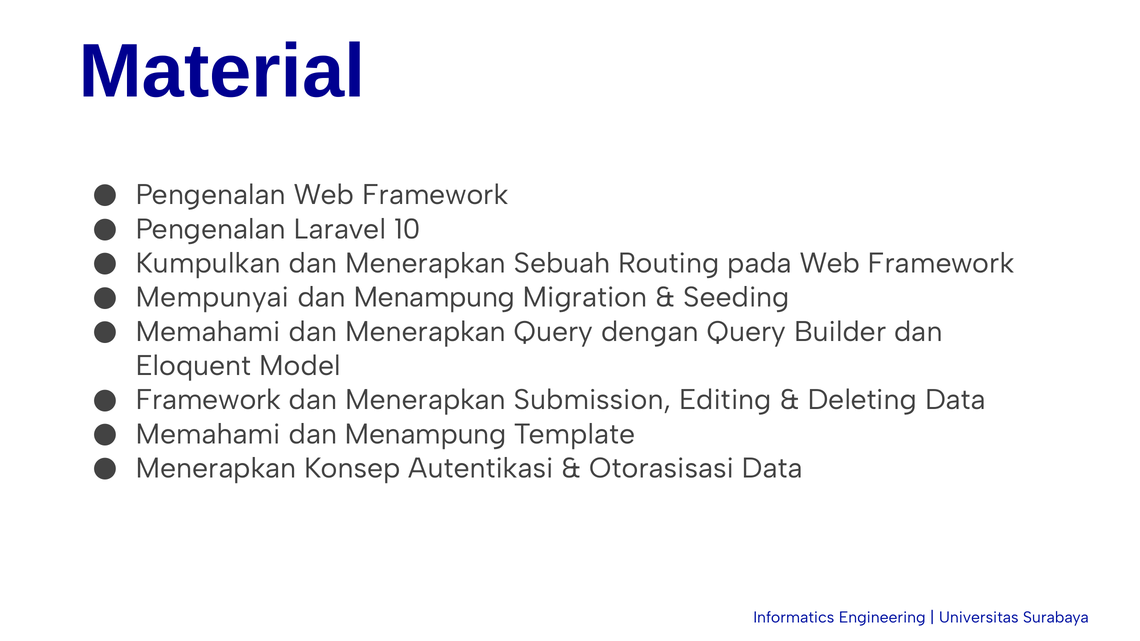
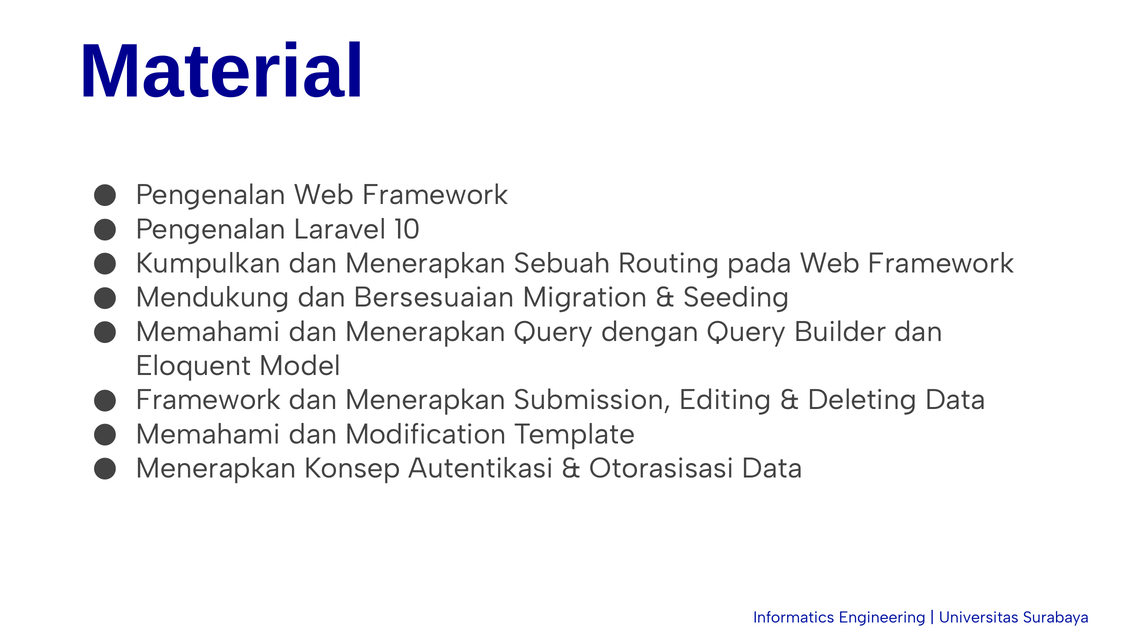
Mempunyai: Mempunyai -> Mendukung
Menampung at (434, 298): Menampung -> Bersesuaian
Memahami dan Menampung: Menampung -> Modification
